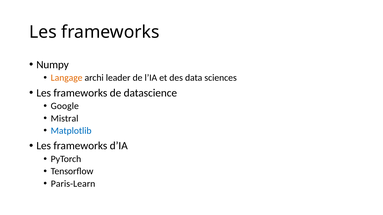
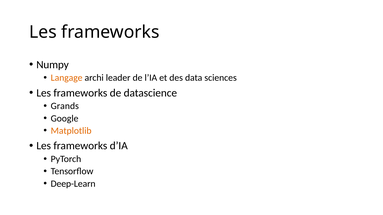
Google: Google -> Grands
Mistral: Mistral -> Google
Matplotlib colour: blue -> orange
Paris-Learn: Paris-Learn -> Deep-Learn
